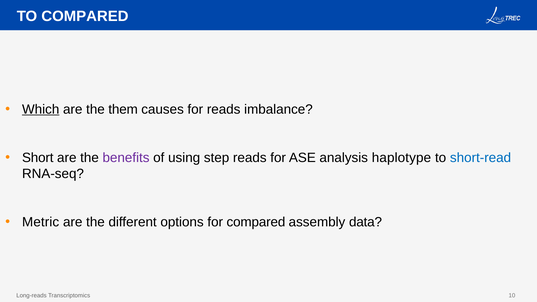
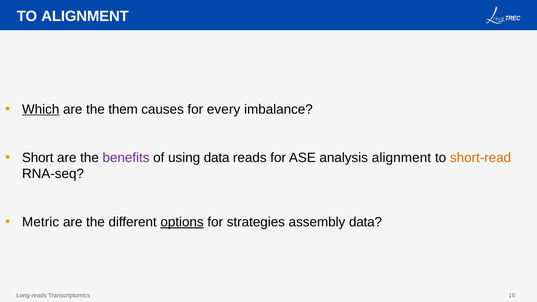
TO COMPARED: COMPARED -> ALIGNMENT
for reads: reads -> every
using step: step -> data
analysis haplotype: haplotype -> alignment
short-read colour: blue -> orange
options underline: none -> present
for compared: compared -> strategies
